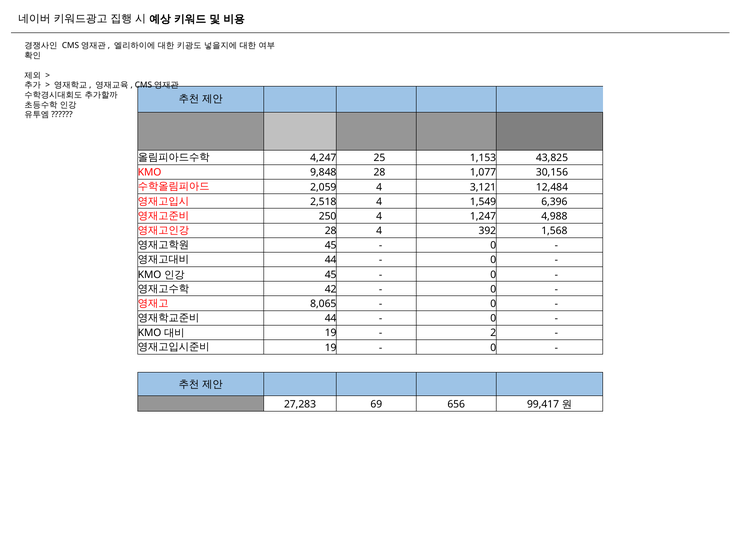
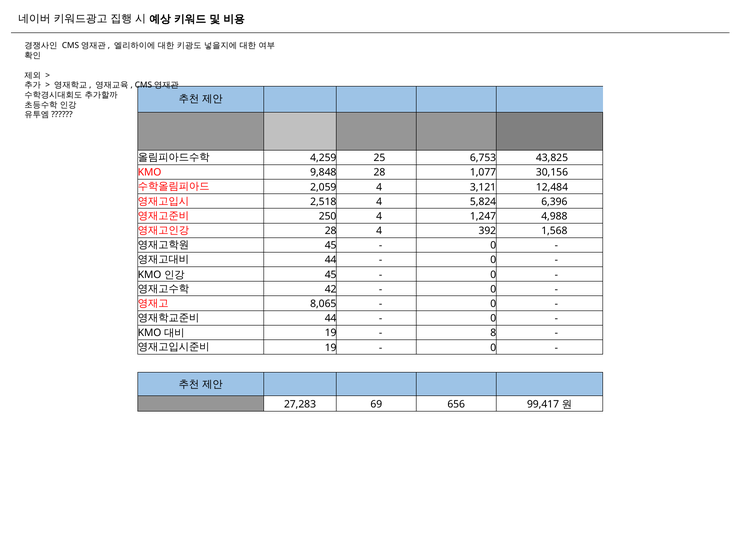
4,247: 4,247 -> 4,259
1,153: 1,153 -> 6,753
1,549: 1,549 -> 5,824
2: 2 -> 8
